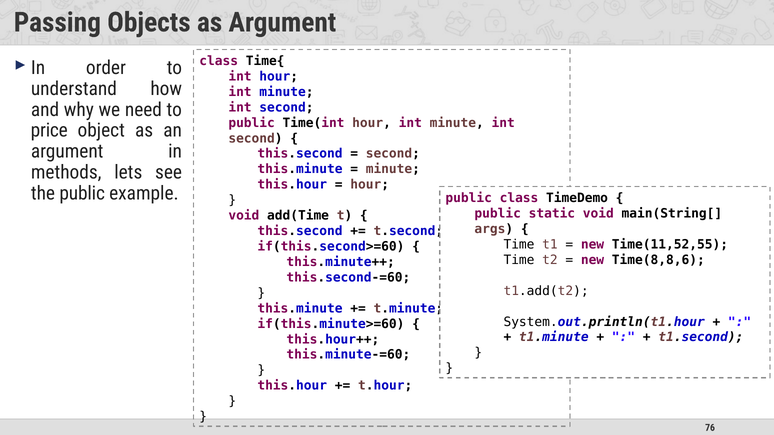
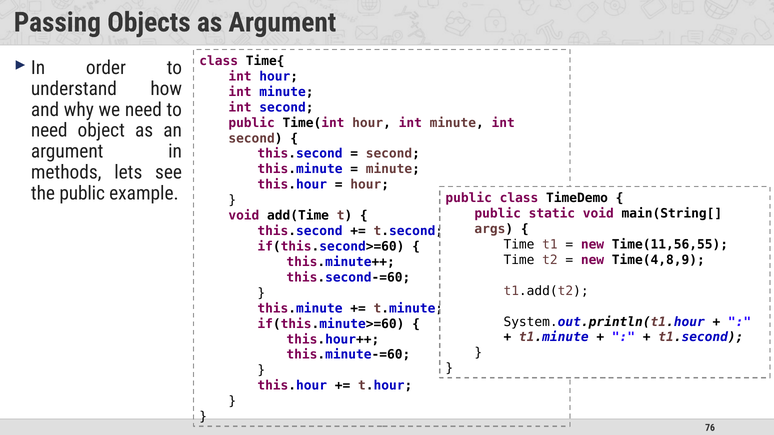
price at (49, 131): price -> need
Time(11,52,55: Time(11,52,55 -> Time(11,56,55
Time(8,8,6: Time(8,8,6 -> Time(4,8,9
